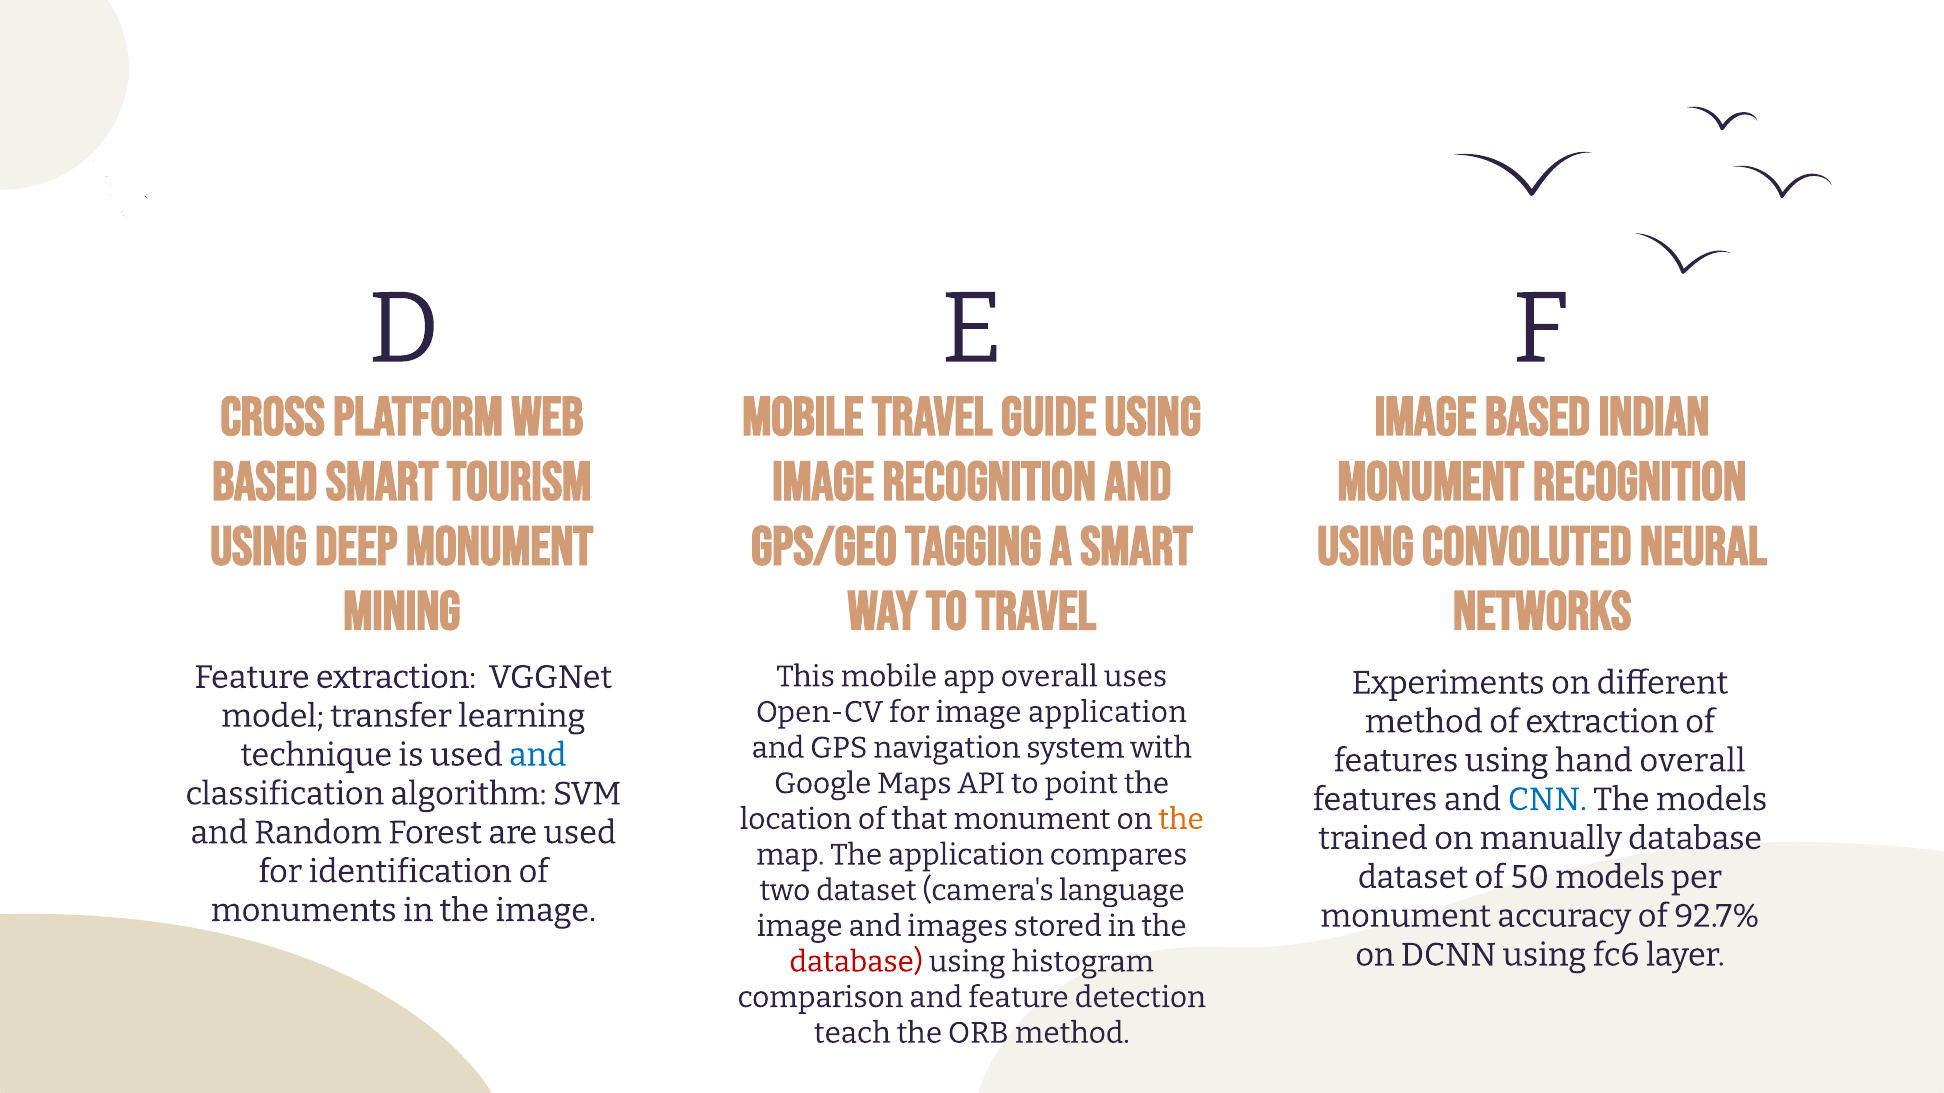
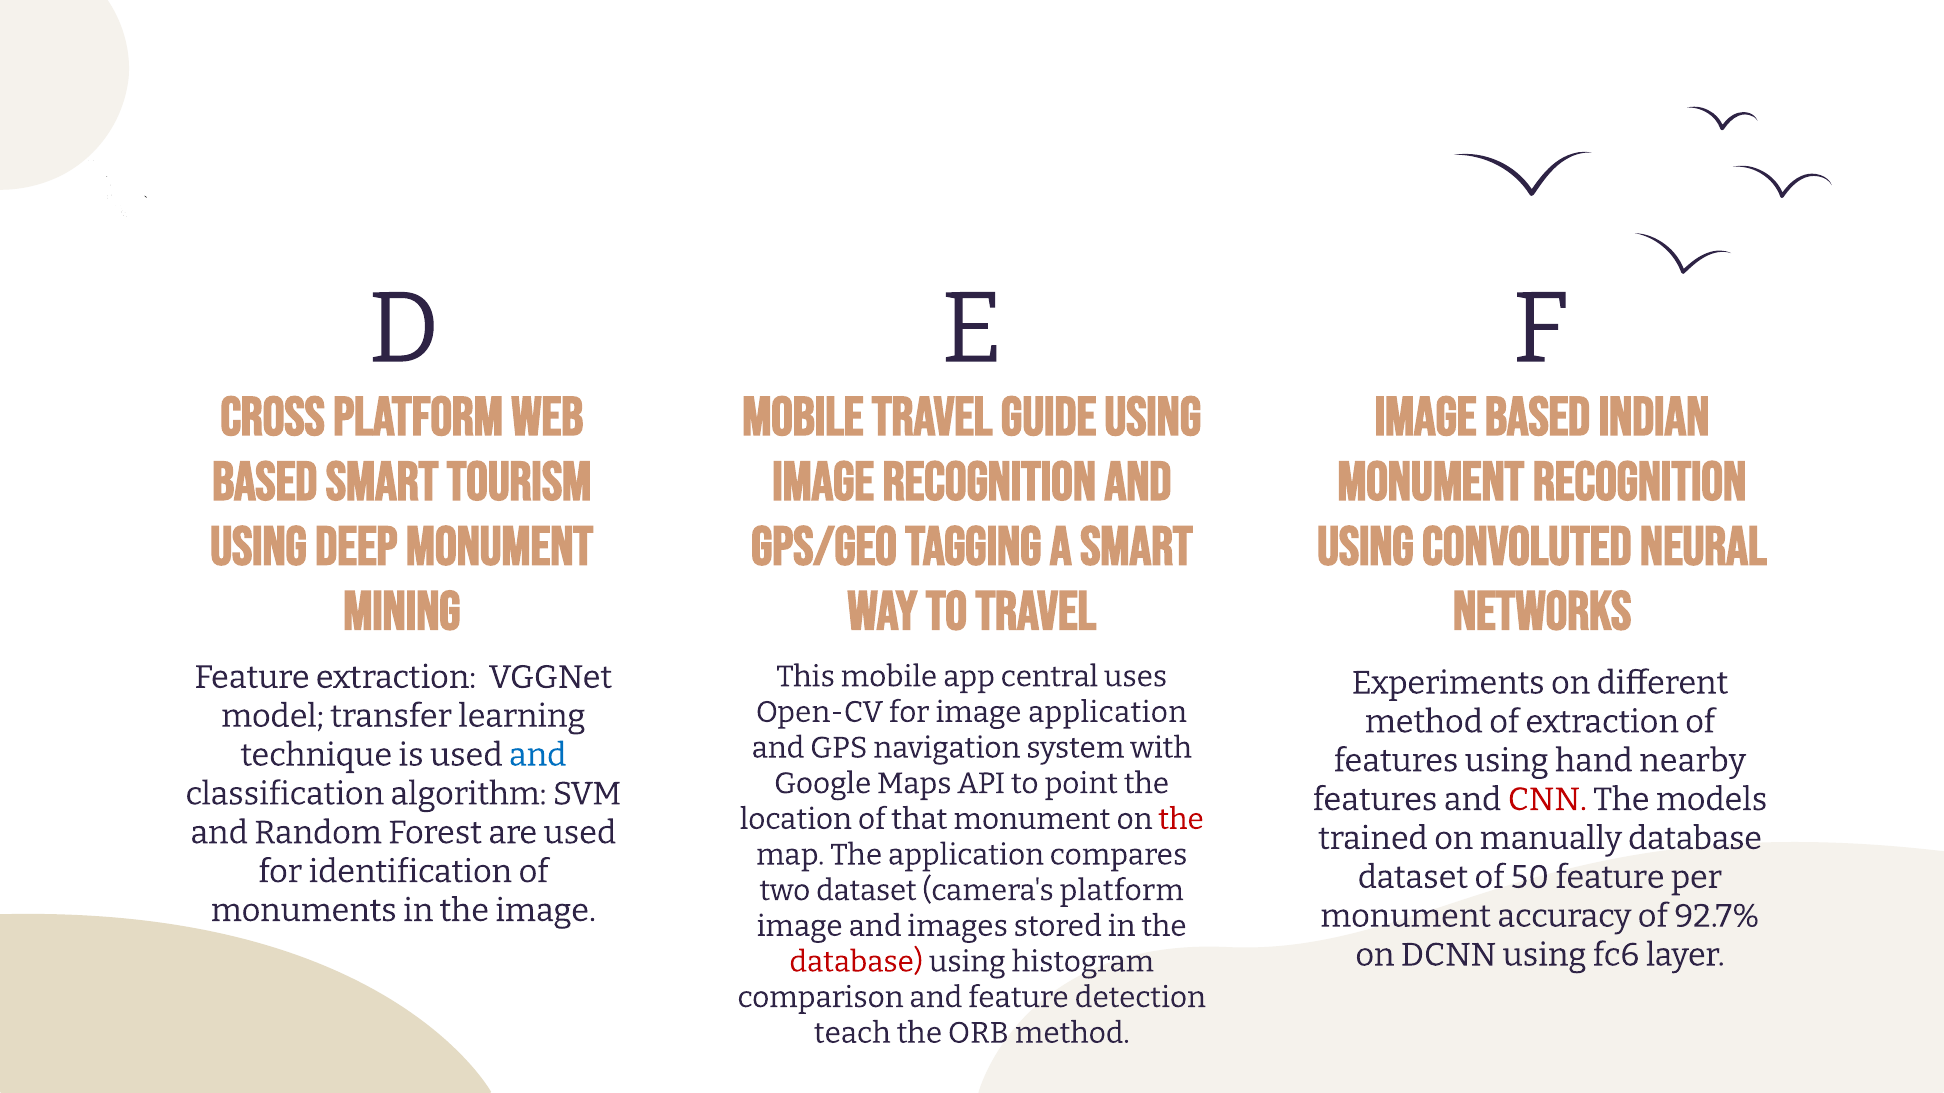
app overall: overall -> central
hand overall: overall -> nearby
CNN colour: blue -> red
the at (1181, 819) colour: orange -> red
50 models: models -> feature
camera's language: language -> platform
